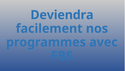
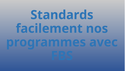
Deviendra: Deviendra -> Standards
